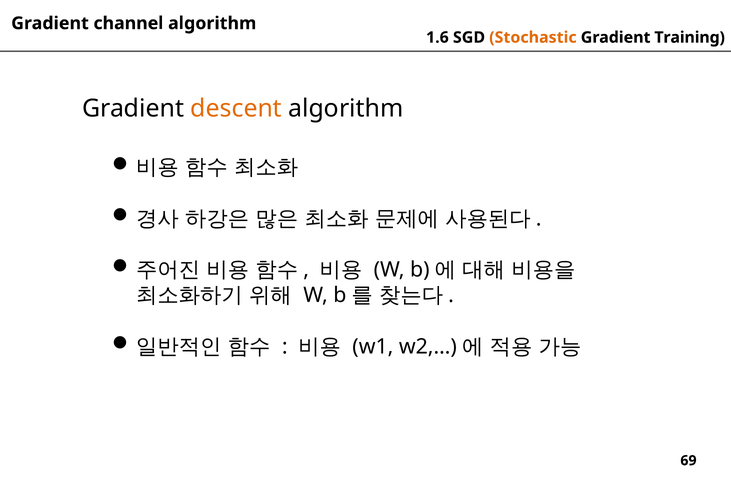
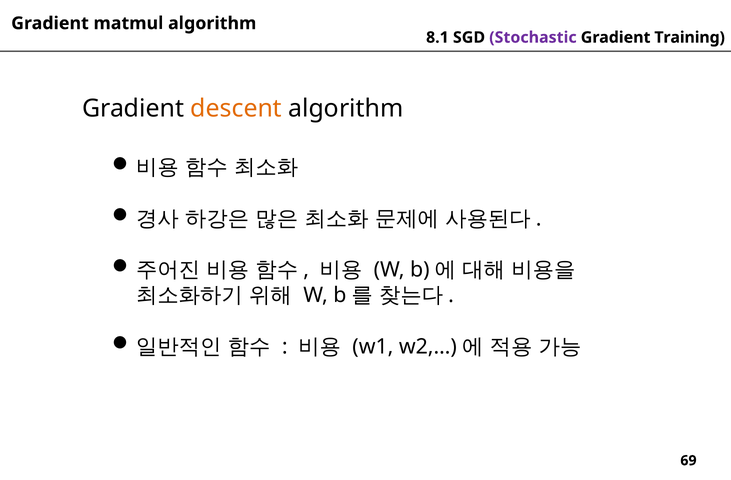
channel: channel -> matmul
1.6: 1.6 -> 8.1
Stochastic colour: orange -> purple
